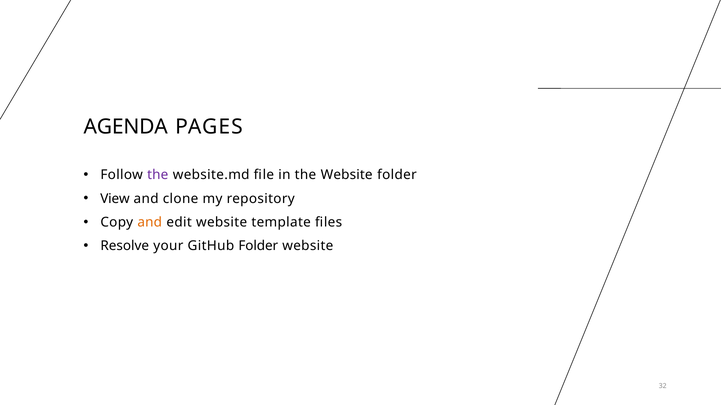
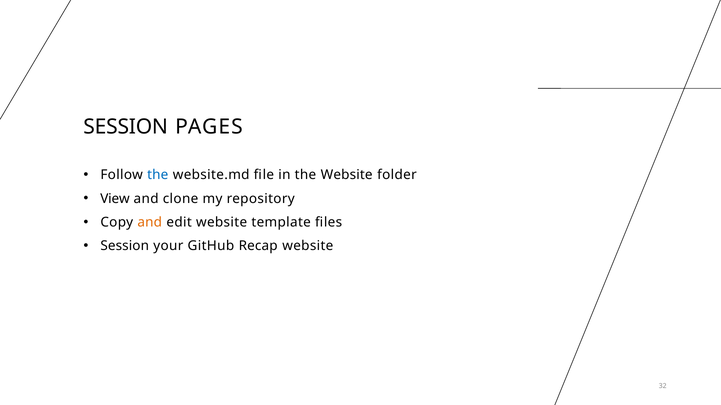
AGENDA at (126, 127): AGENDA -> SESSION
the at (158, 175) colour: purple -> blue
Resolve at (125, 246): Resolve -> Session
GitHub Folder: Folder -> Recap
